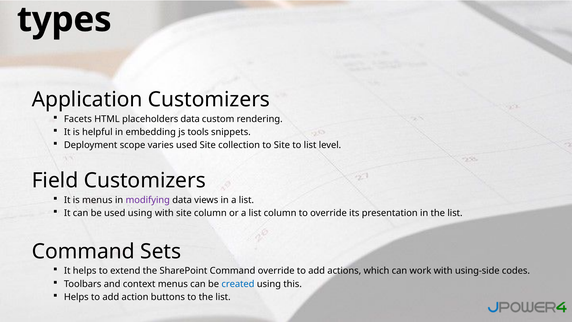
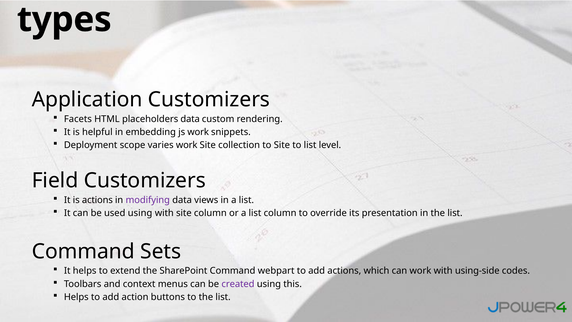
js tools: tools -> work
varies used: used -> work
is menus: menus -> actions
Command override: override -> webpart
created colour: blue -> purple
